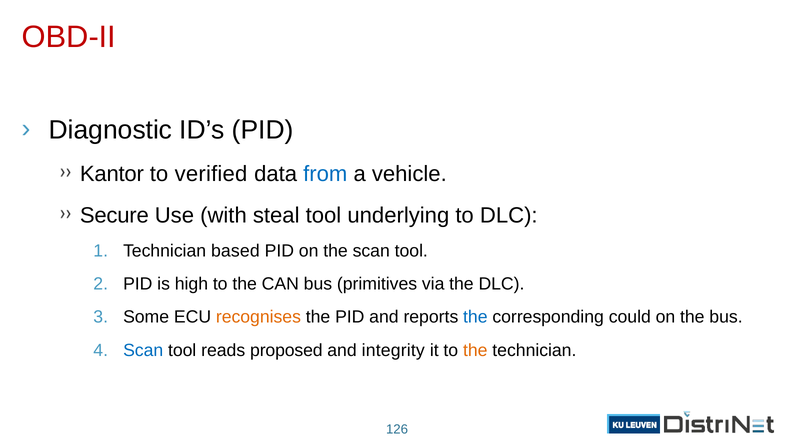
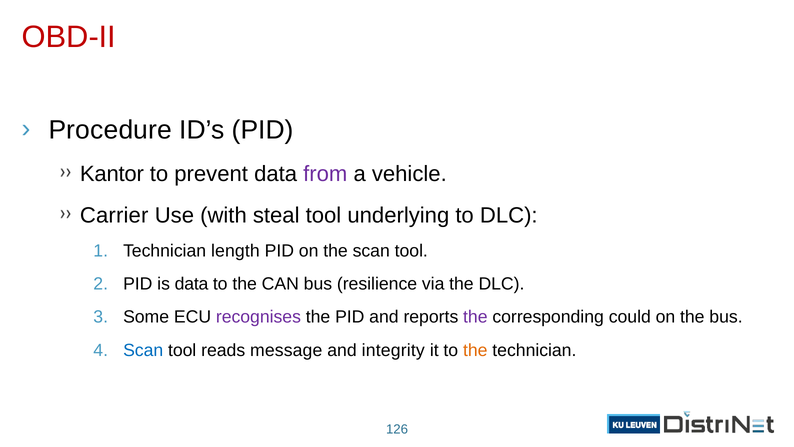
Diagnostic: Diagnostic -> Procedure
verified: verified -> prevent
from colour: blue -> purple
Secure: Secure -> Carrier
based: based -> length
is high: high -> data
primitives: primitives -> resilience
recognises colour: orange -> purple
the at (475, 317) colour: blue -> purple
proposed: proposed -> message
